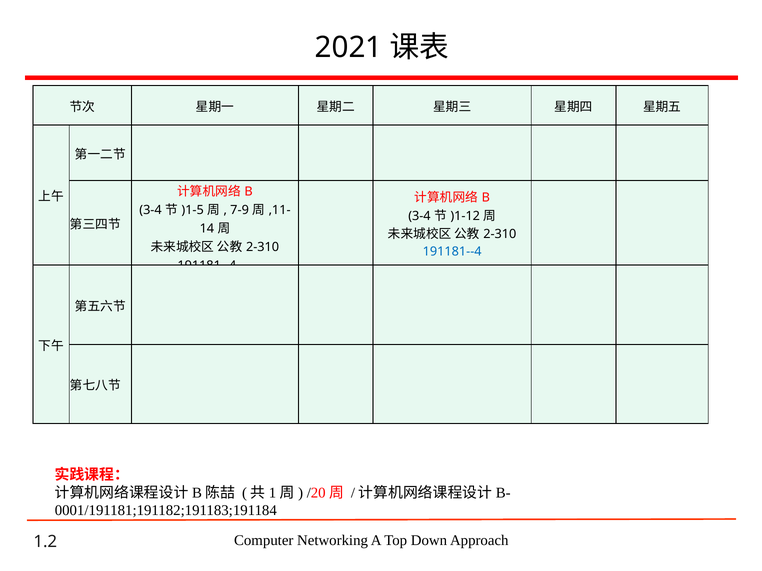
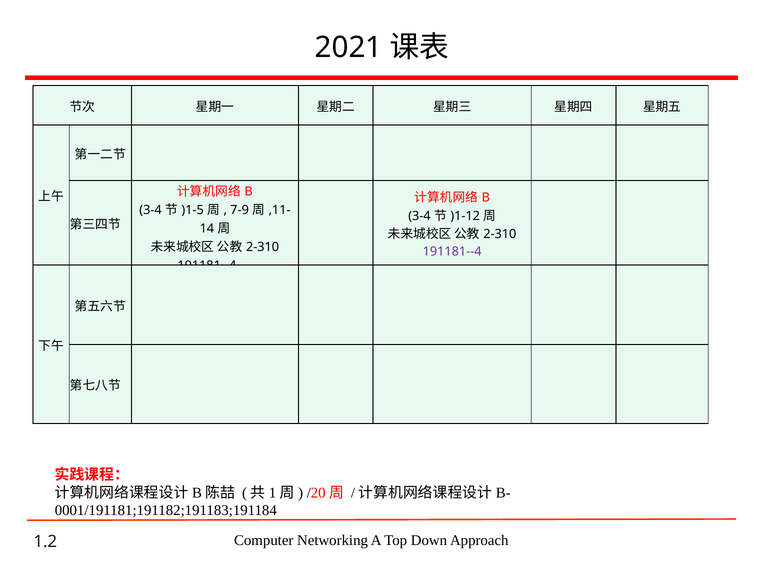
191181--4 at (452, 252) colour: blue -> purple
